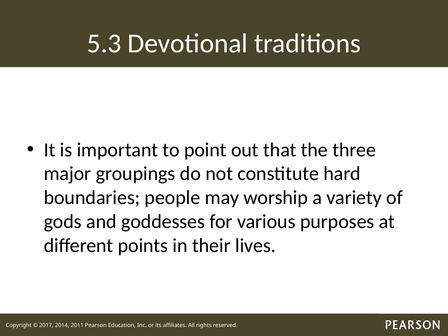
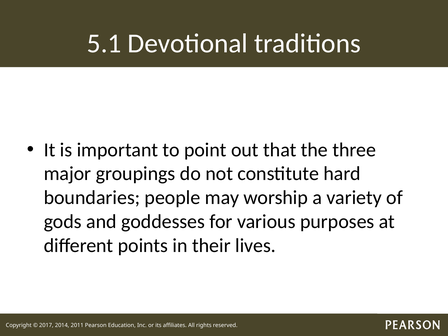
5.3: 5.3 -> 5.1
